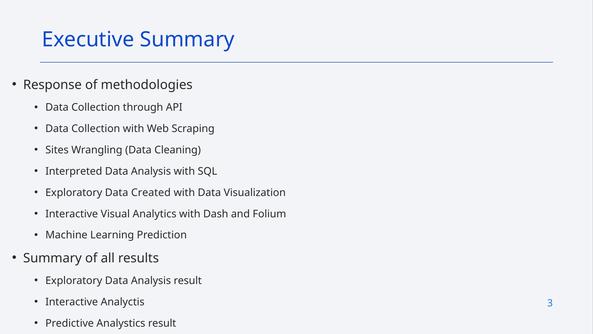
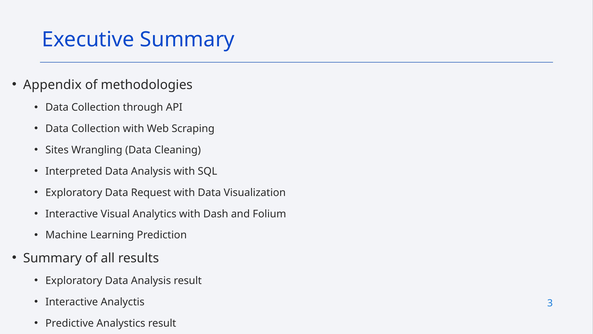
Response: Response -> Appendix
Created: Created -> Request
